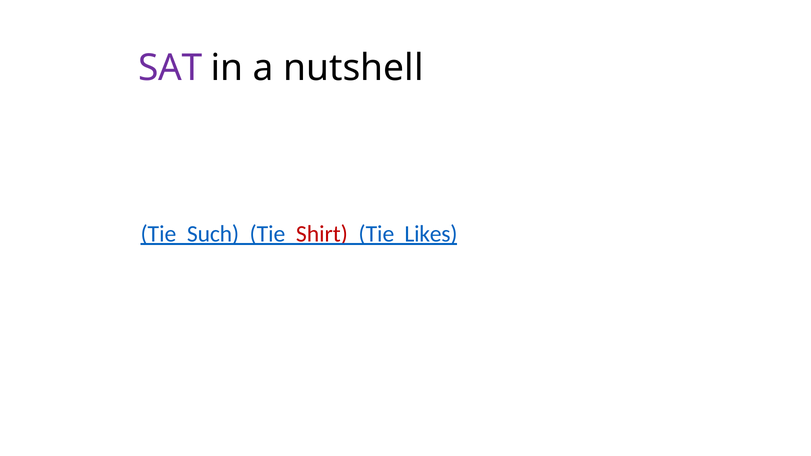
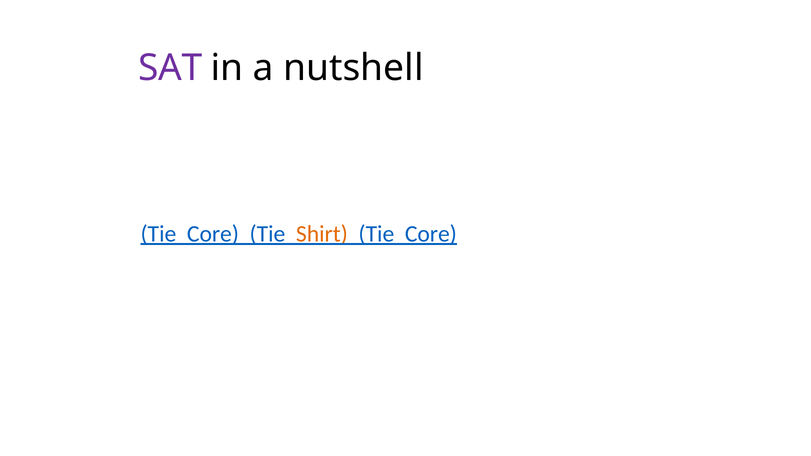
Such at (213, 234): Such -> Core
Shirt colour: red -> orange
Likes at (431, 234): Likes -> Core
